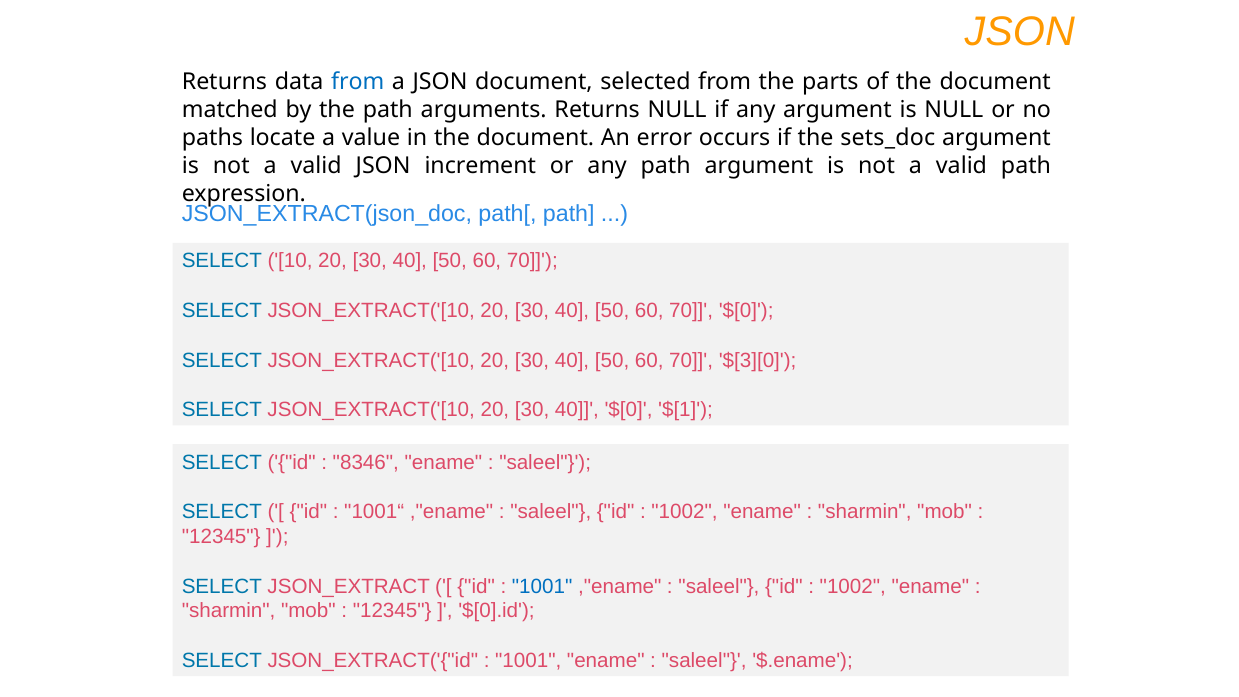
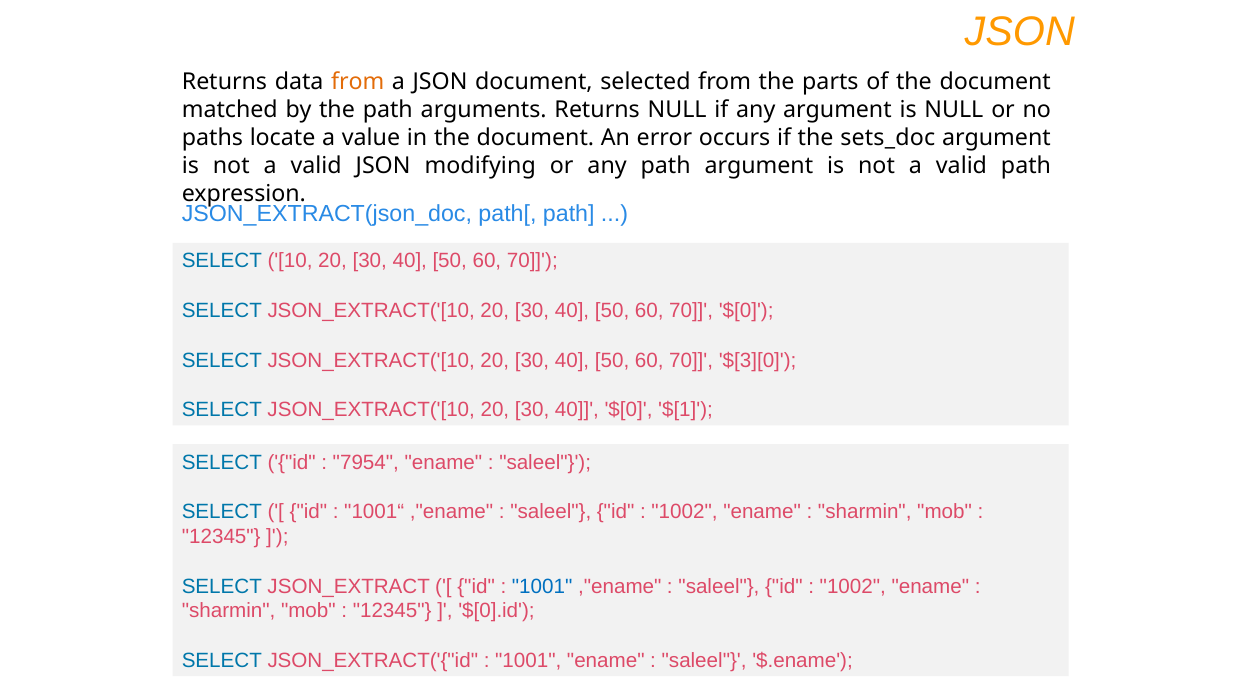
from at (358, 82) colour: blue -> orange
increment: increment -> modifying
8346: 8346 -> 7954
